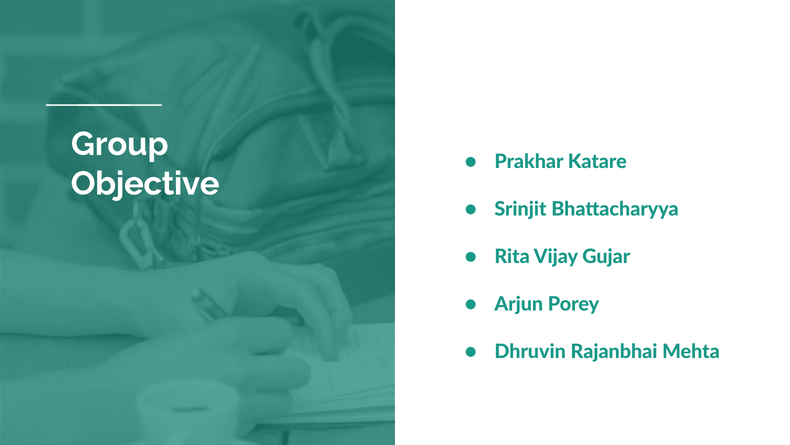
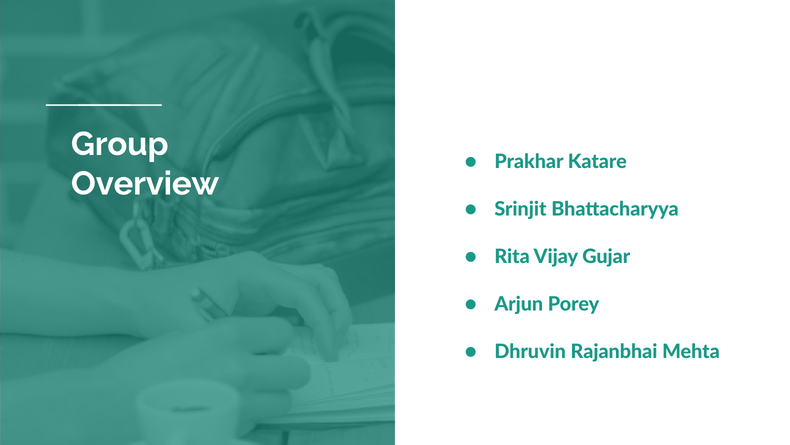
Objective: Objective -> Overview
